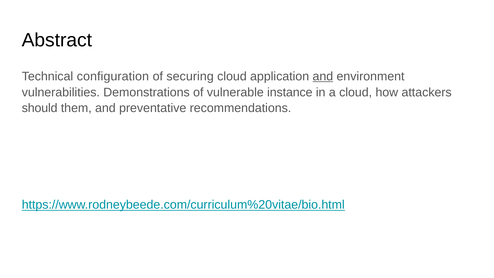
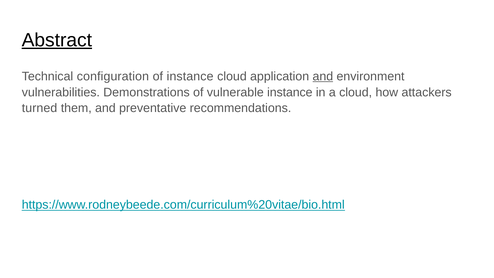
Abstract underline: none -> present
of securing: securing -> instance
should: should -> turned
